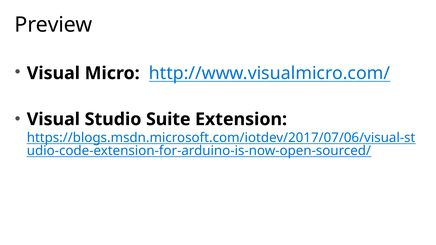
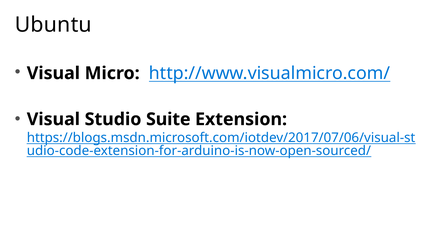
Preview: Preview -> Ubuntu
